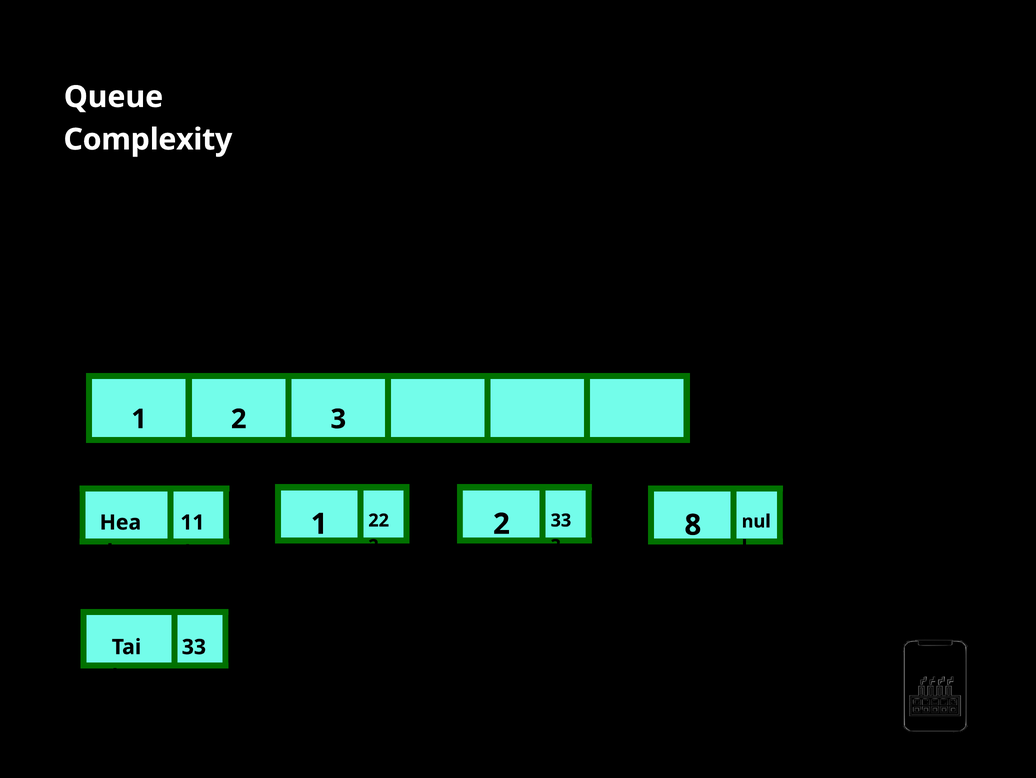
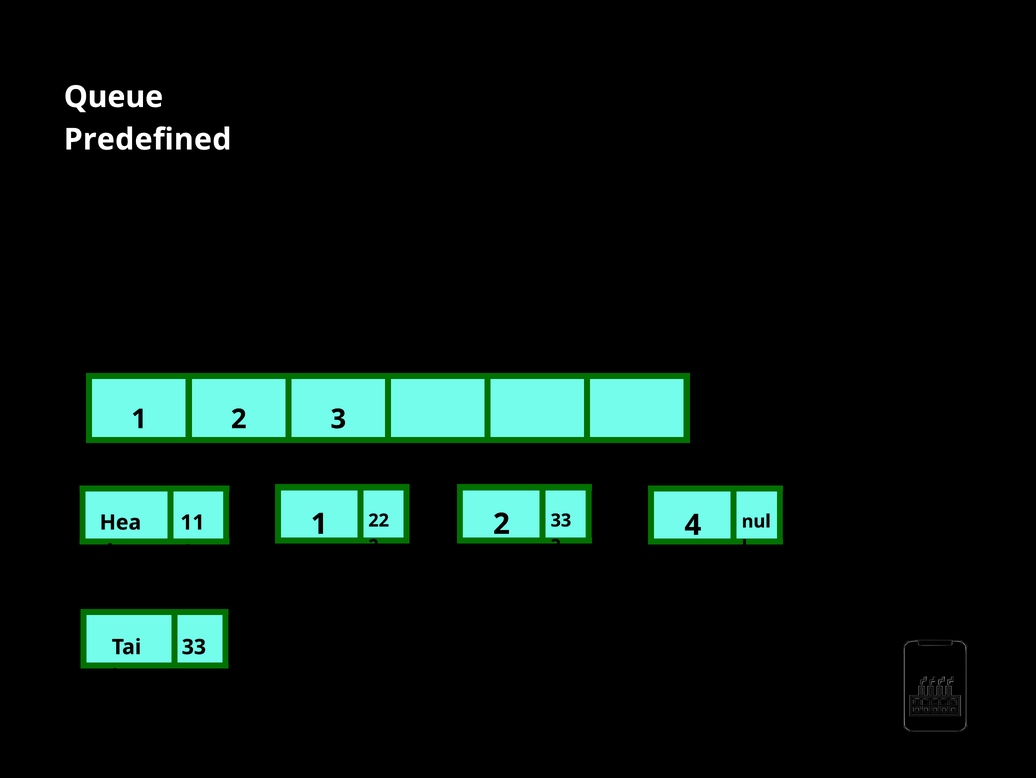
Complexity: Complexity -> Predeﬁned
8: 8 -> 4
